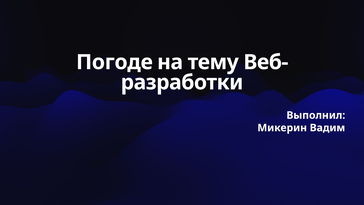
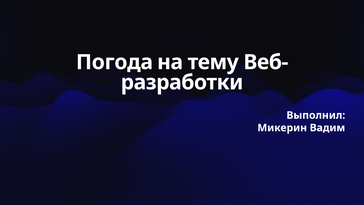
Погоде: Погоде -> Погода
